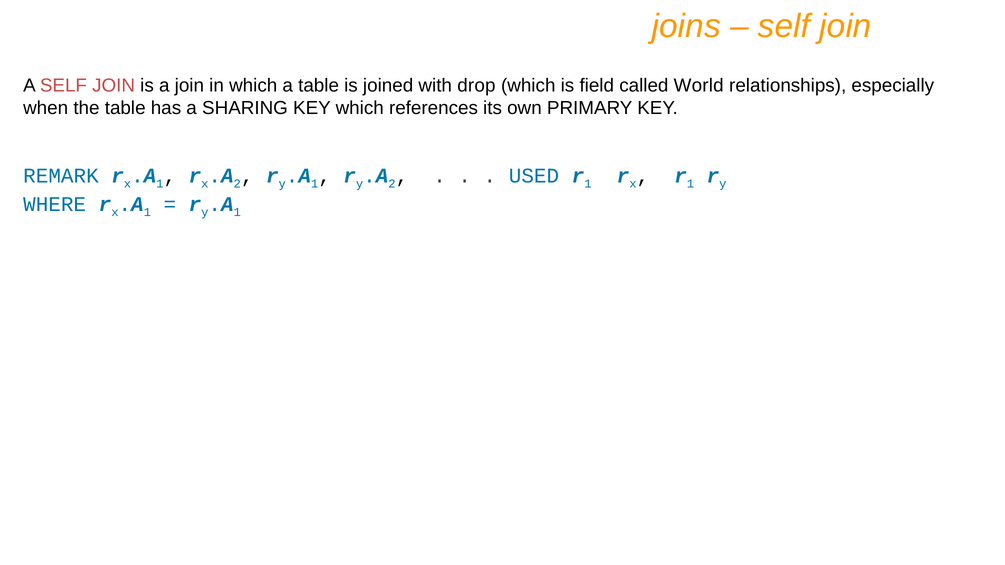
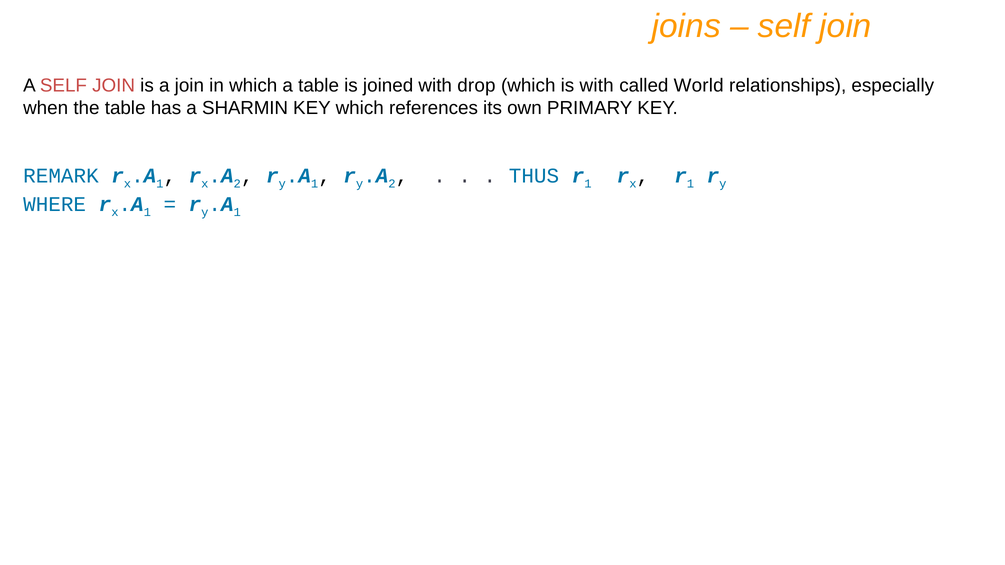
is field: field -> with
SHARING: SHARING -> SHARMIN
USED: USED -> THUS
